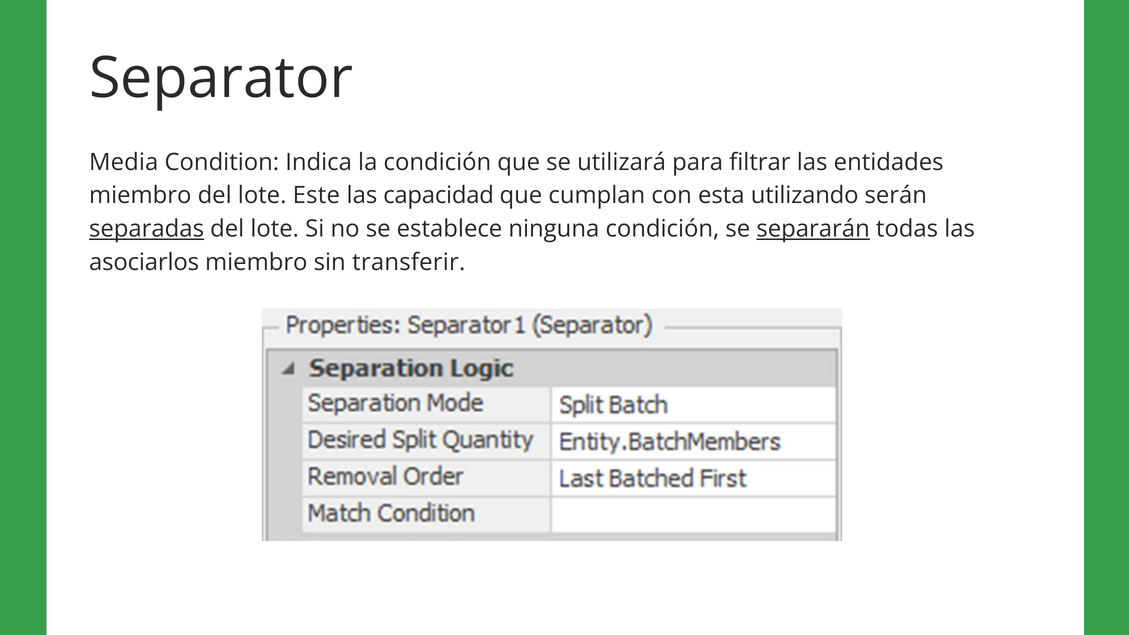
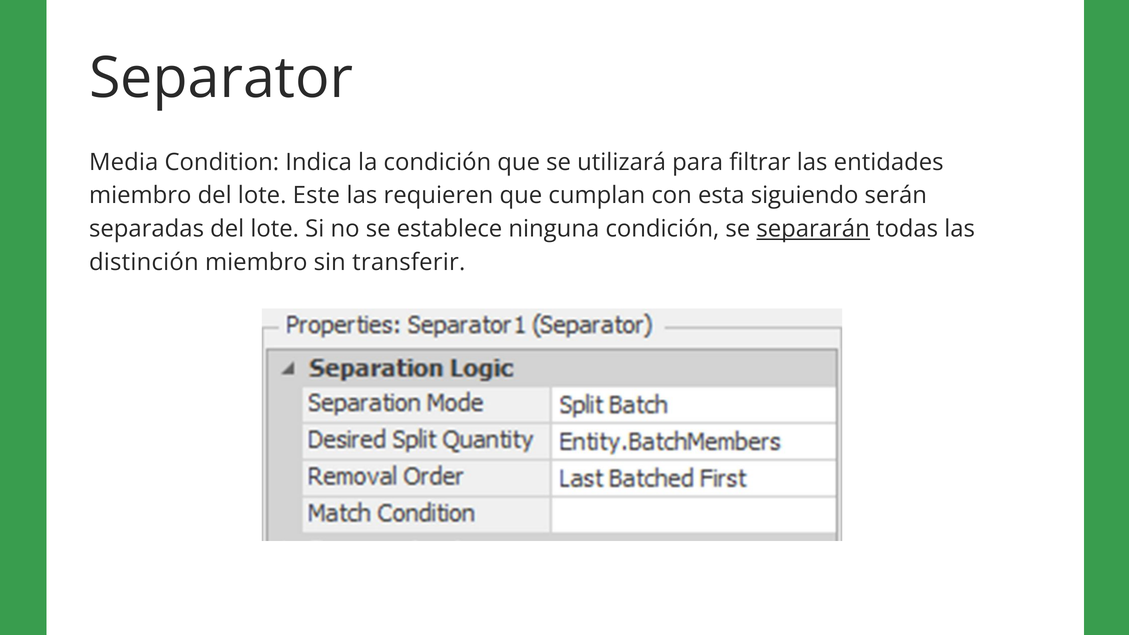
capacidad: capacidad -> requieren
utilizando: utilizando -> siguiendo
separadas underline: present -> none
asociarlos: asociarlos -> distinción
